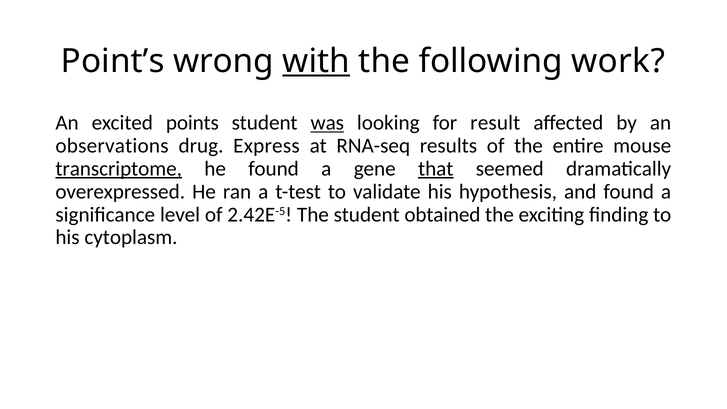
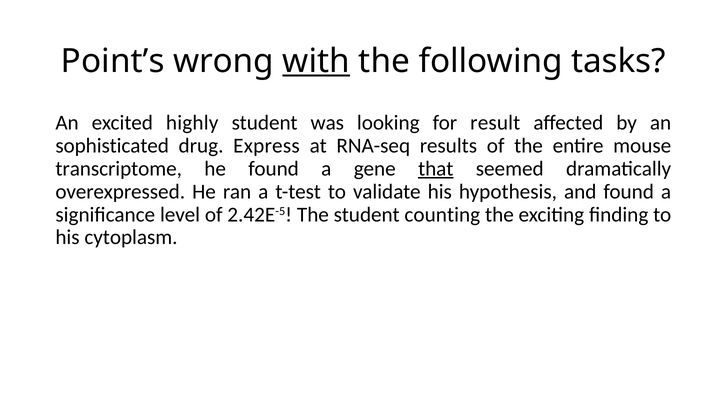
work: work -> tasks
points: points -> highly
was underline: present -> none
observations: observations -> sophisticated
transcriptome underline: present -> none
obtained: obtained -> counting
